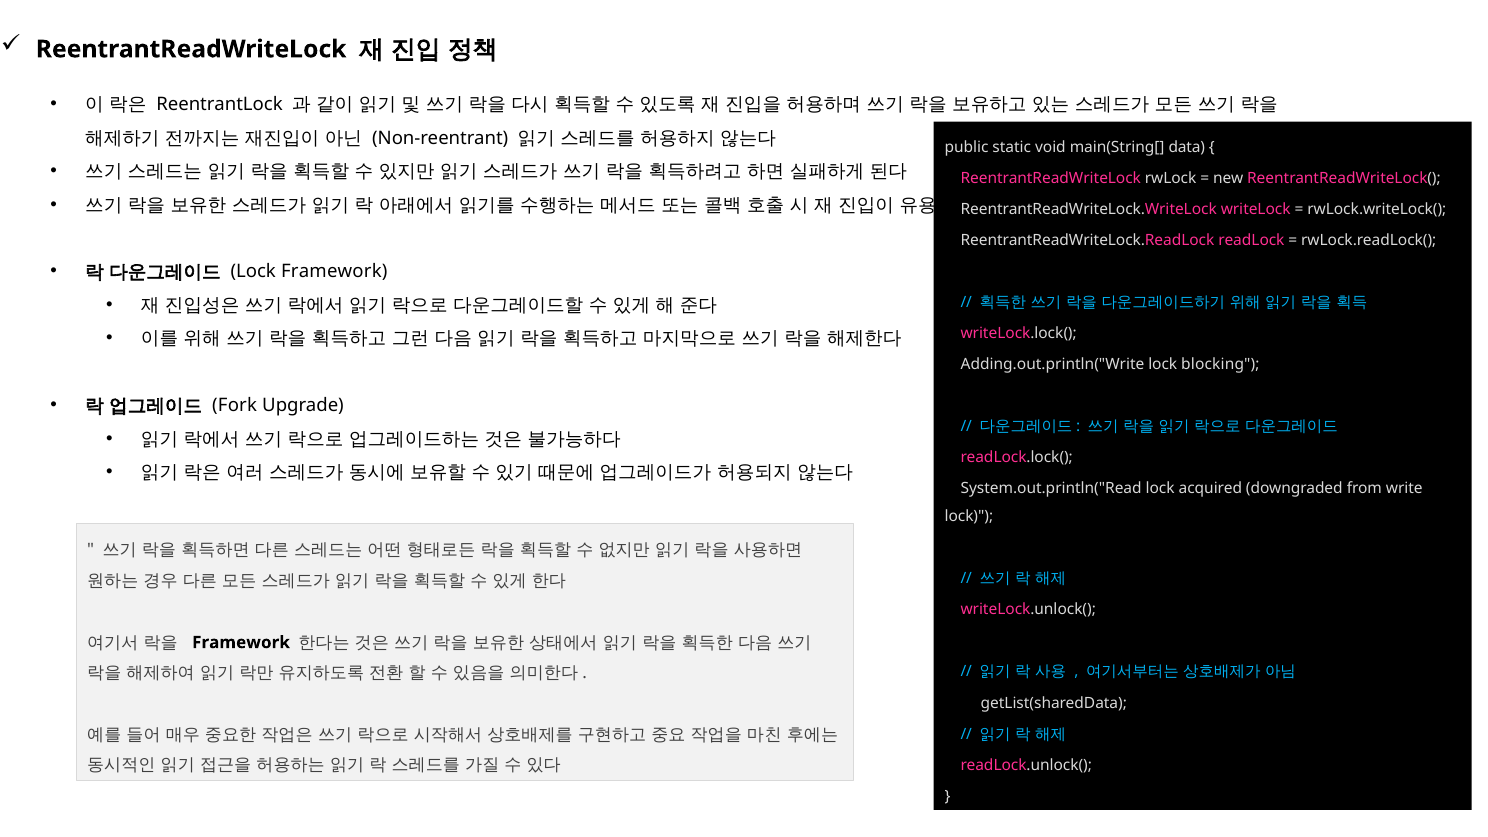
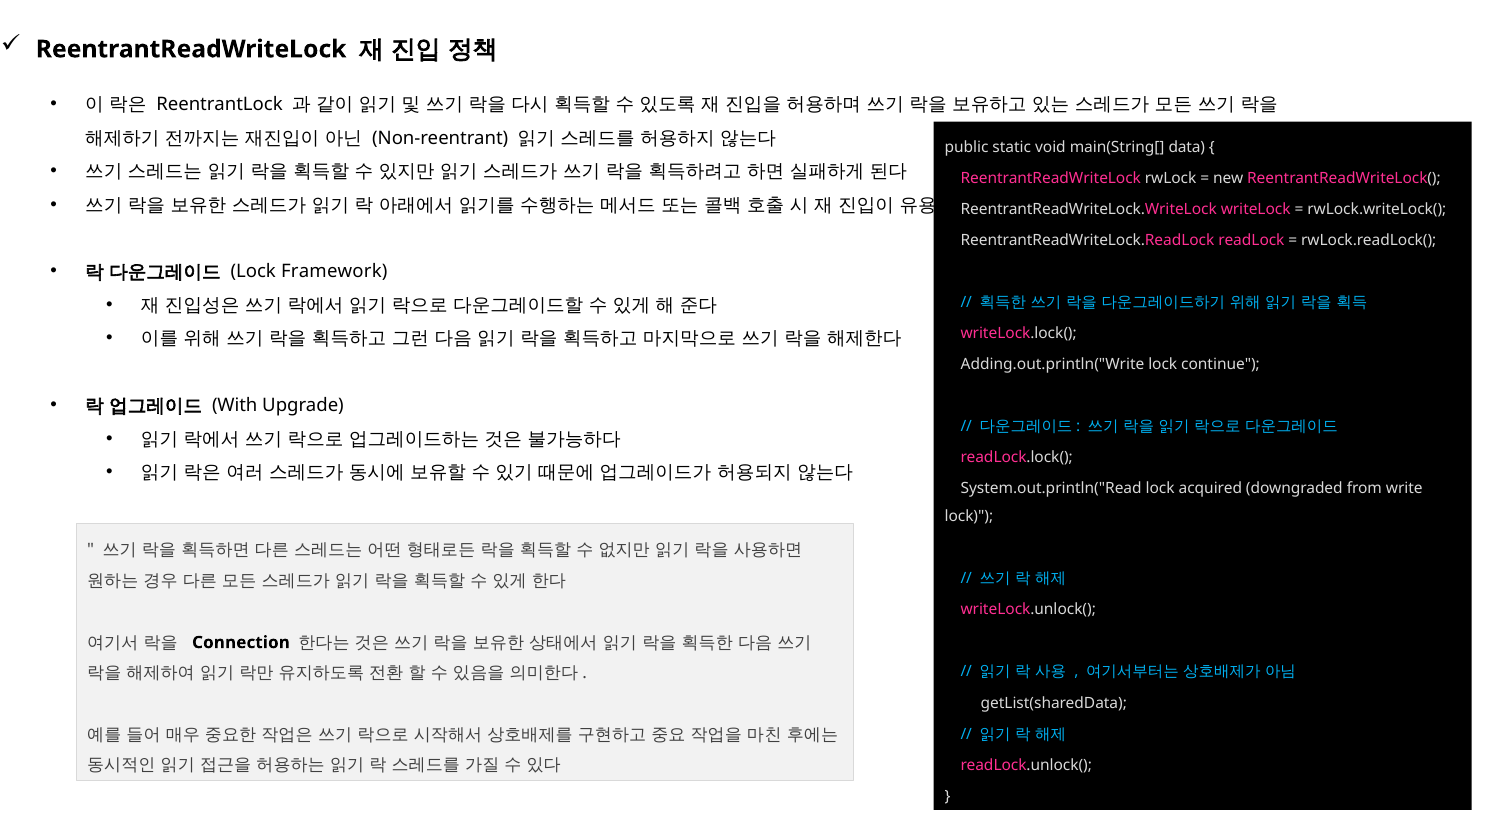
blocking: blocking -> continue
Fork: Fork -> With
Framework at (241, 642): Framework -> Connection
